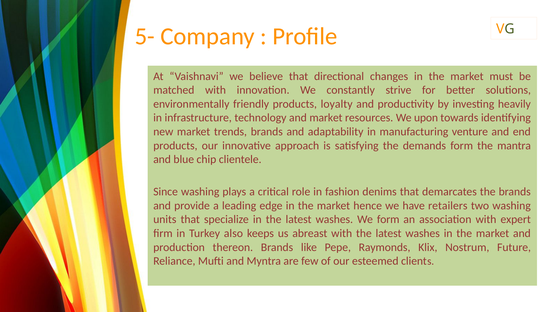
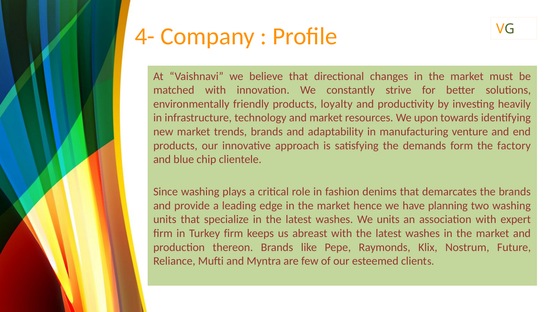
5-: 5- -> 4-
mantra: mantra -> factory
retailers: retailers -> planning
We form: form -> units
Turkey also: also -> firm
